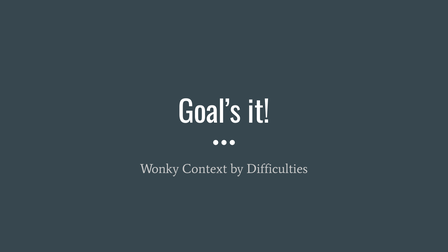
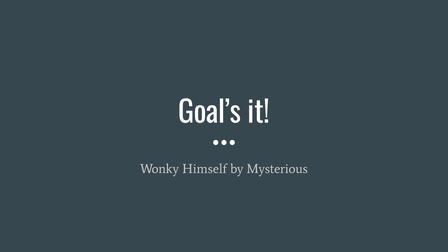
Context: Context -> Himself
Difficulties: Difficulties -> Mysterious
